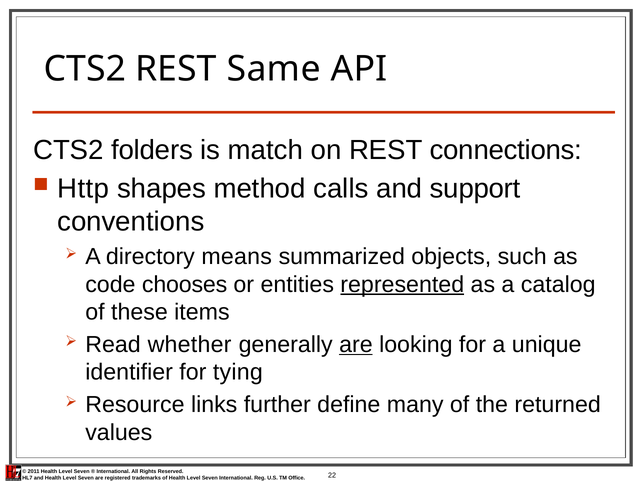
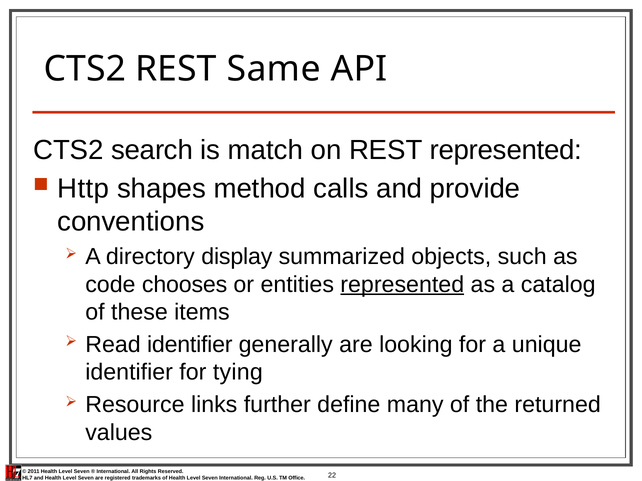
folders: folders -> search
REST connections: connections -> represented
support: support -> provide
means: means -> display
Read whether: whether -> identifier
are at (356, 345) underline: present -> none
